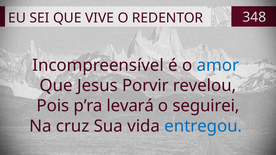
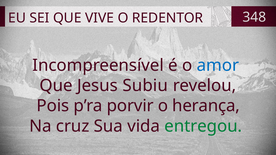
Porvir: Porvir -> Subiu
levará: levará -> porvir
seguirei: seguirei -> herança
entregou colour: blue -> green
